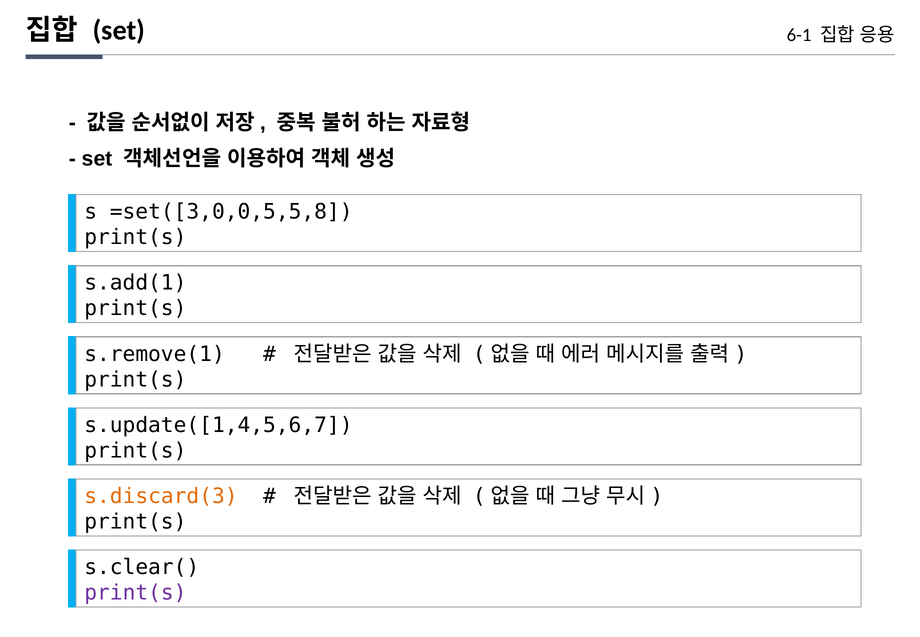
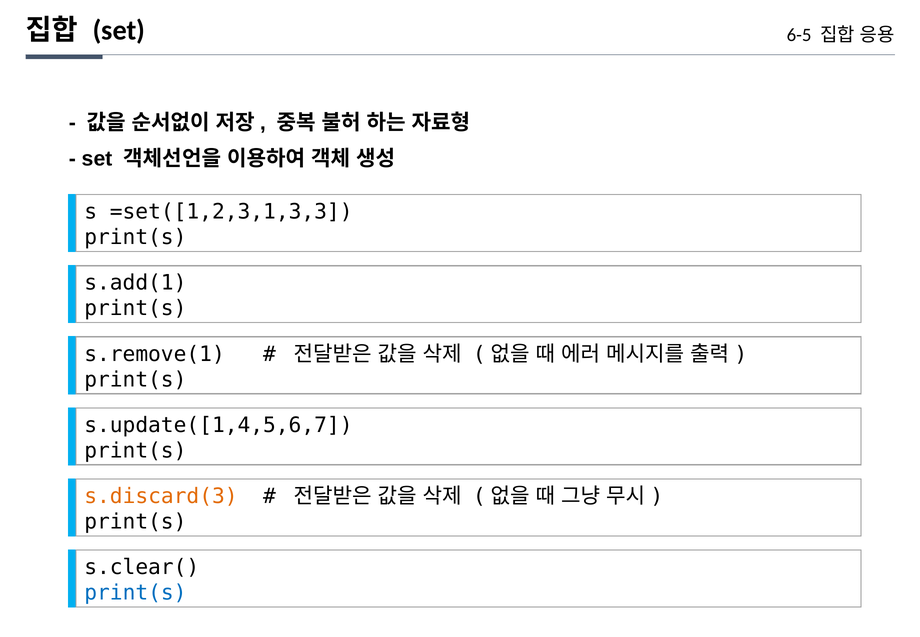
6-1: 6-1 -> 6-5
=set([3,0,0,5,5,8: =set([3,0,0,5,5,8 -> =set([1,2,3,1,3,3
print(s at (135, 593) colour: purple -> blue
